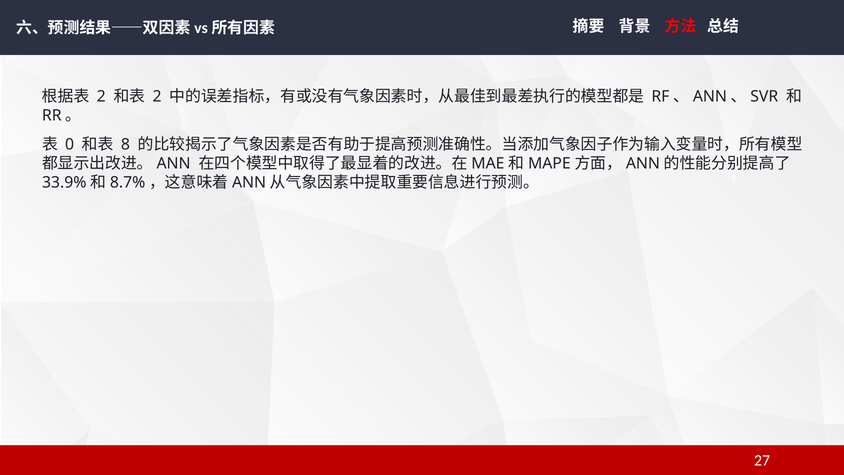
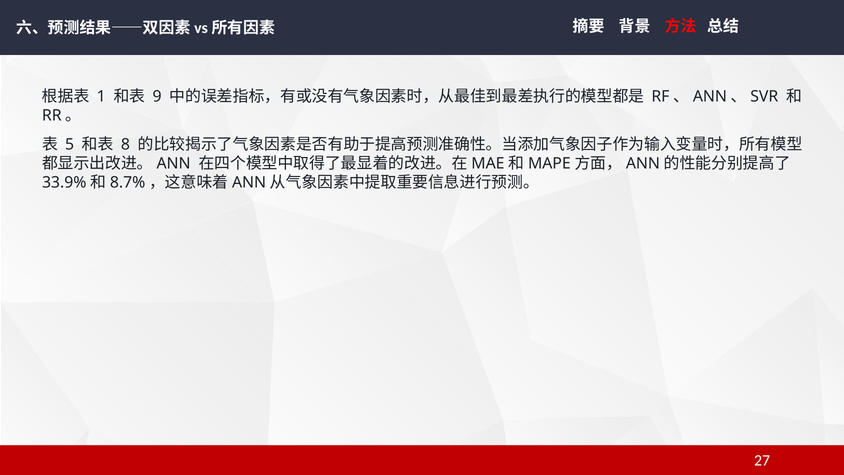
2 at (101, 97): 2 -> 1
2 at (157, 97): 2 -> 9
0: 0 -> 5
